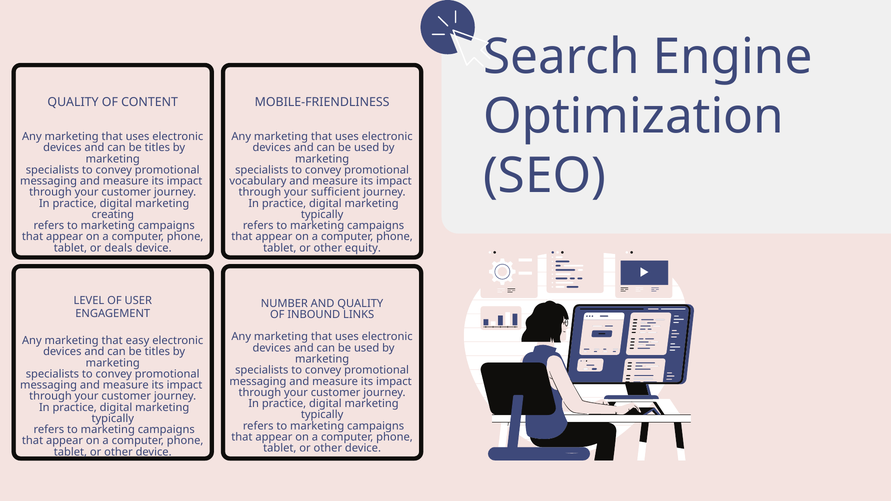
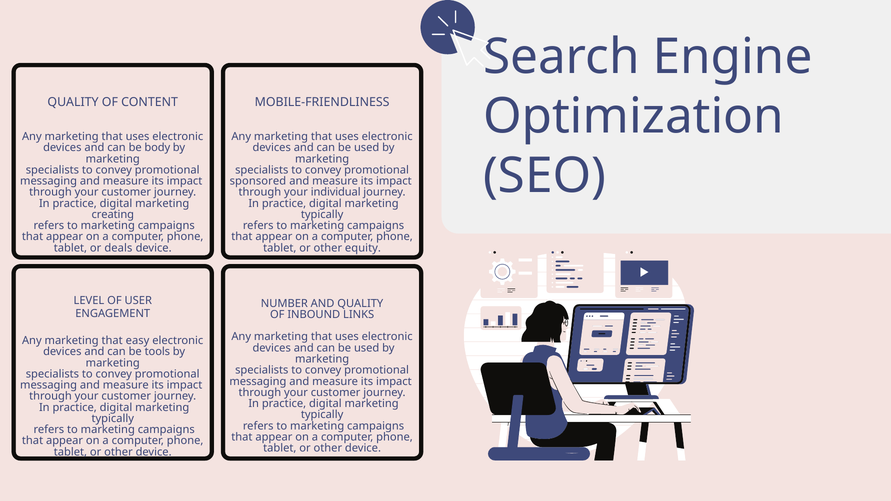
titles at (157, 148): titles -> body
vocabulary: vocabulary -> sponsored
sufficient: sufficient -> individual
titles at (157, 352): titles -> tools
